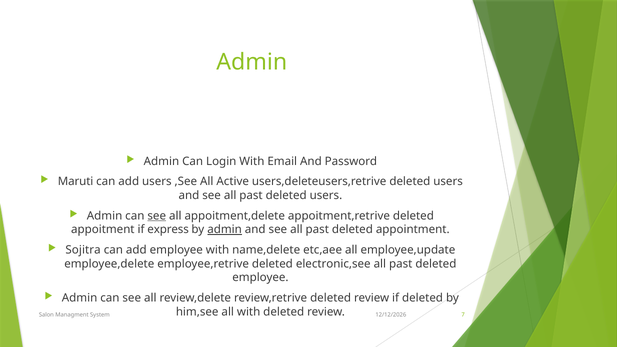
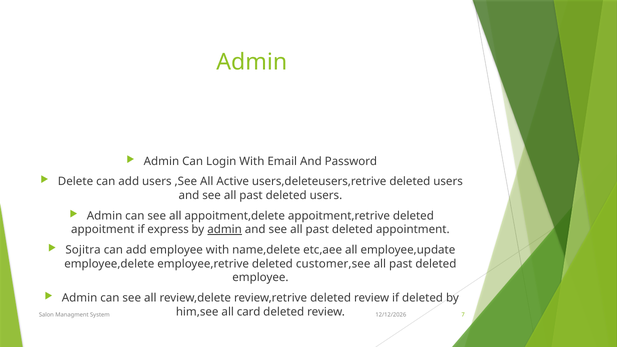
Maruti: Maruti -> Delete
see at (157, 216) underline: present -> none
electronic,see: electronic,see -> customer,see
all with: with -> card
